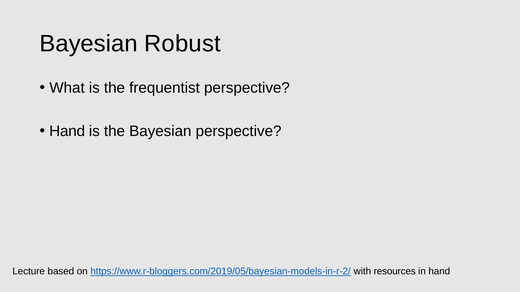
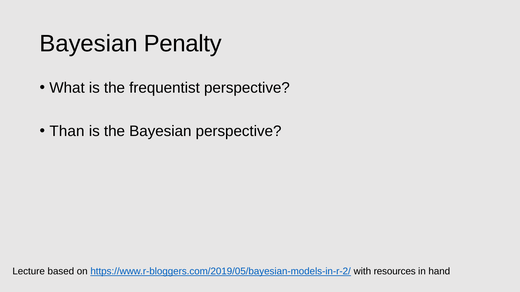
Robust: Robust -> Penalty
Hand at (67, 131): Hand -> Than
